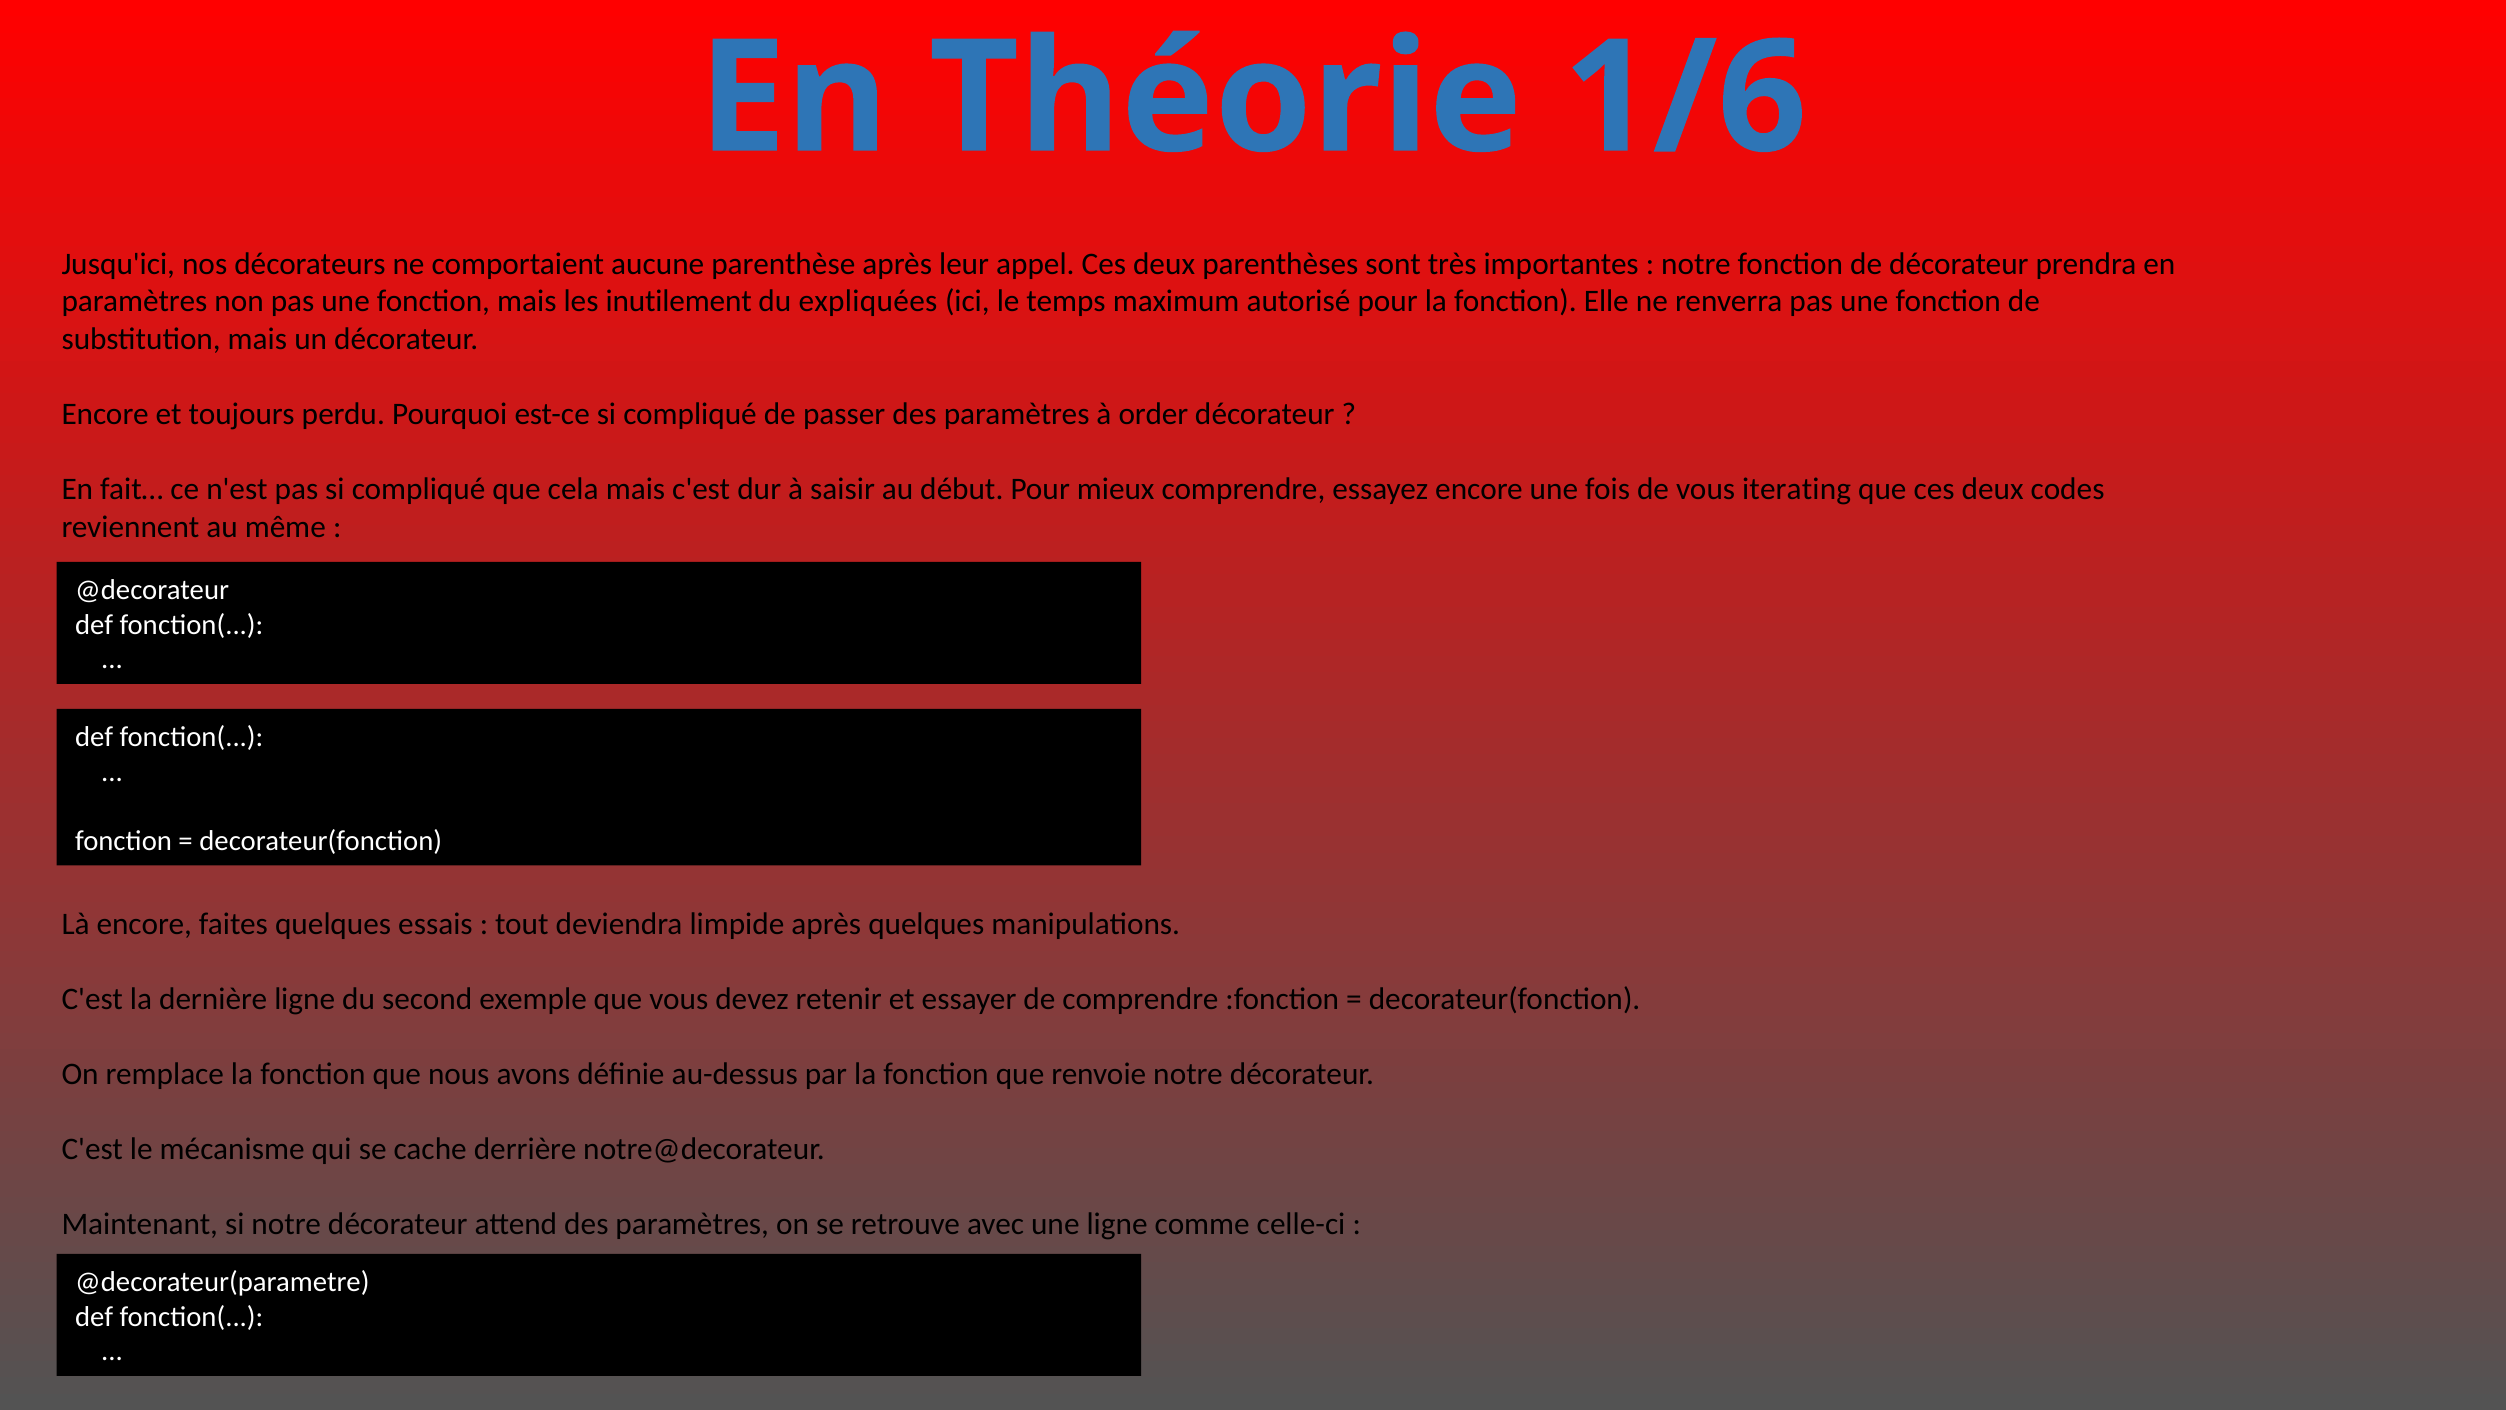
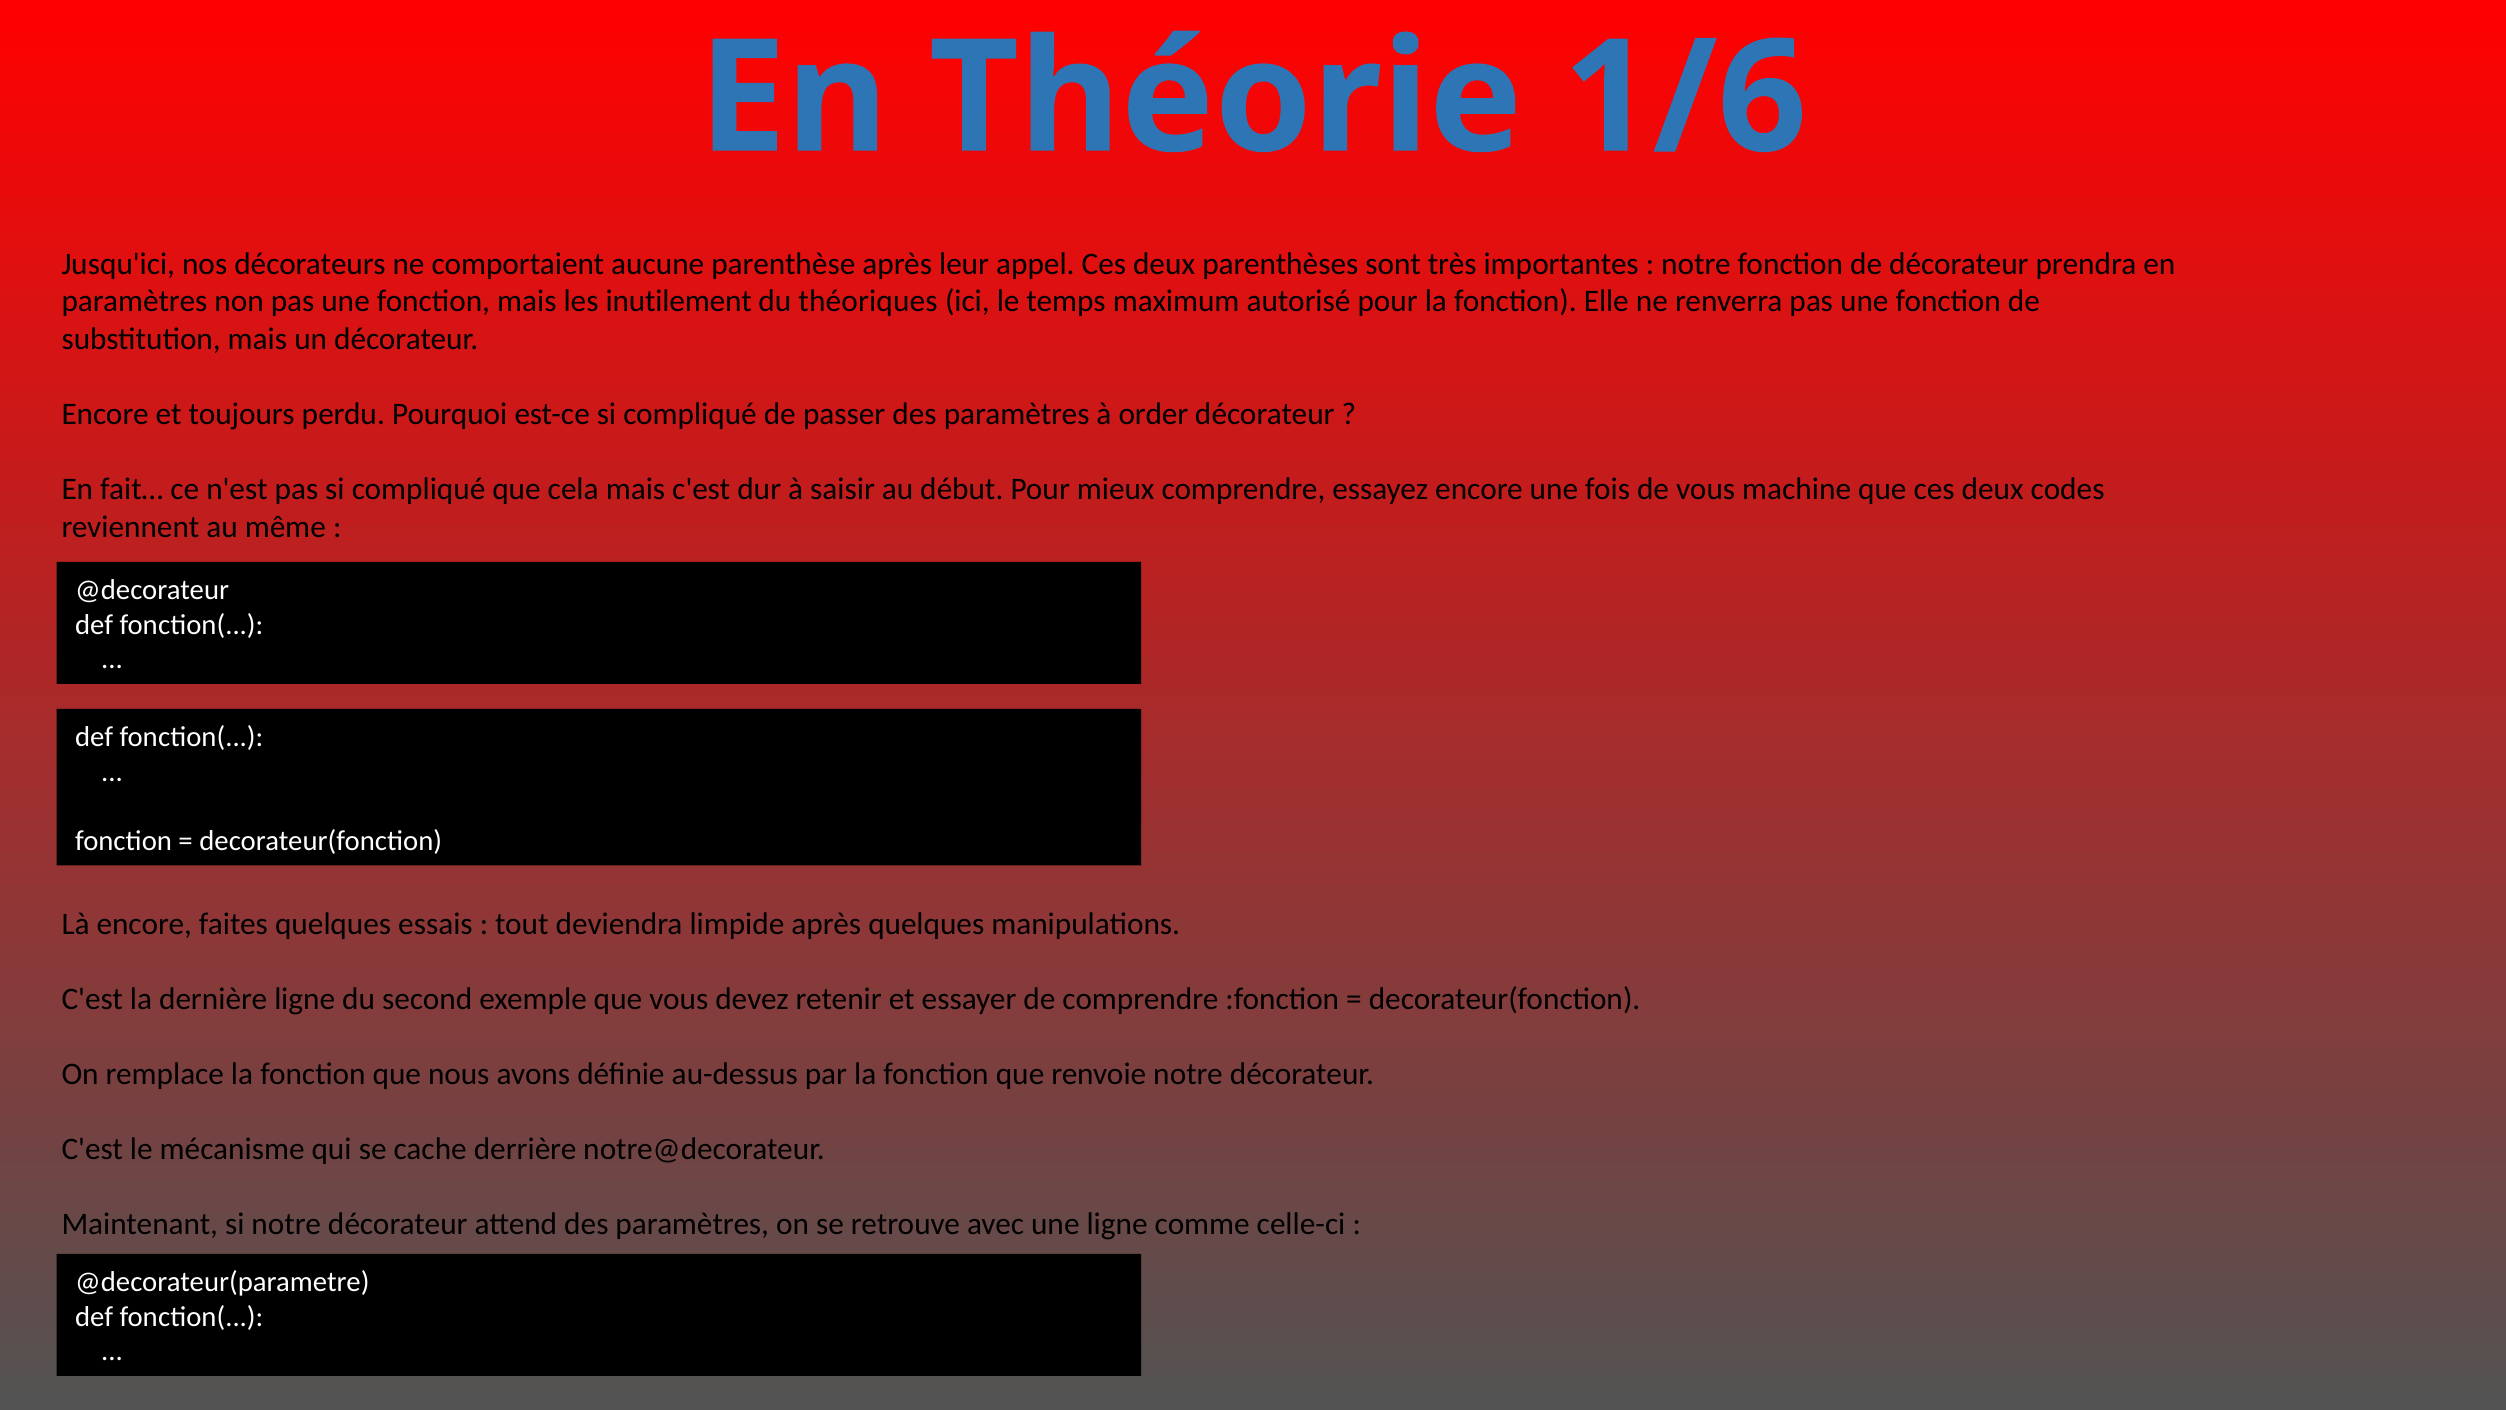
expliquées: expliquées -> théoriques
iterating: iterating -> machine
